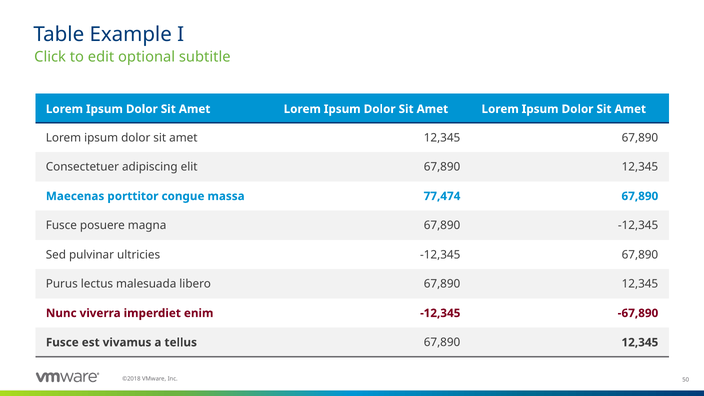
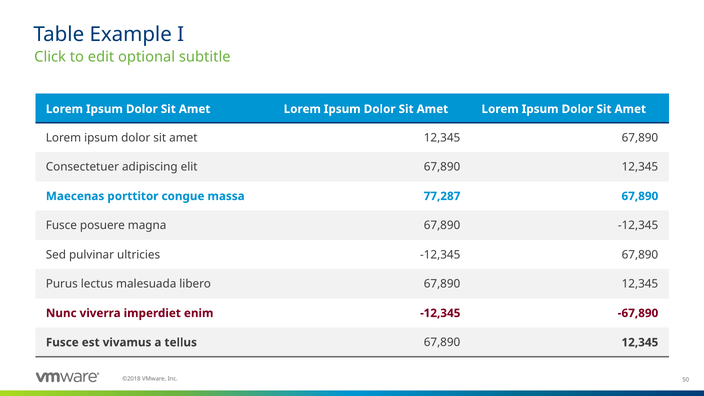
77,474: 77,474 -> 77,287
